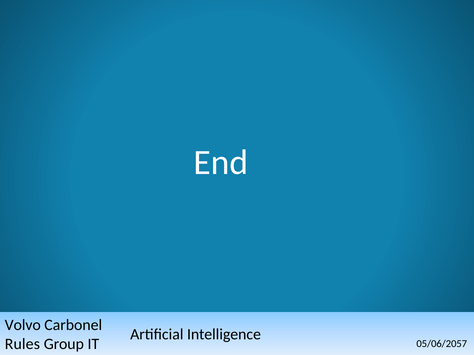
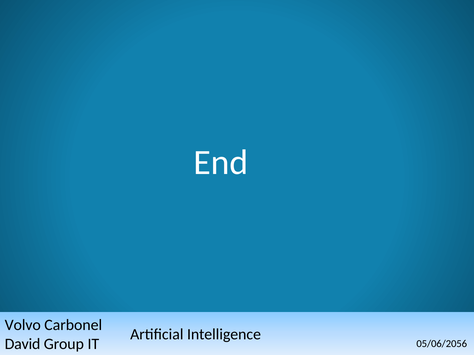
Rules: Rules -> David
05/06/2057: 05/06/2057 -> 05/06/2056
